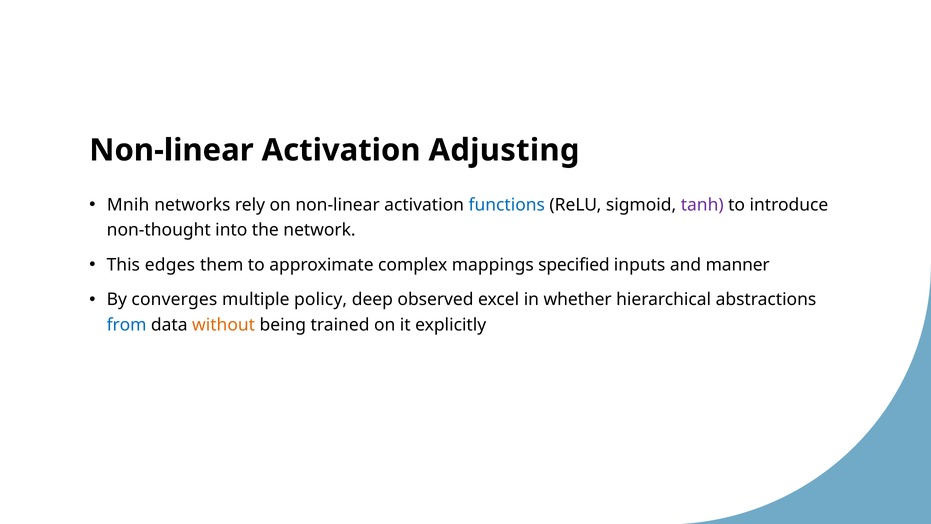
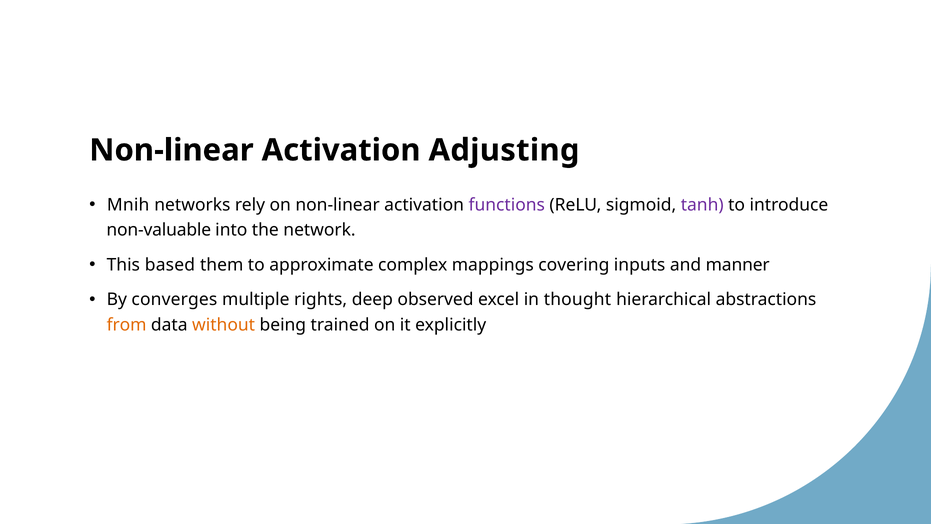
functions colour: blue -> purple
non-thought: non-thought -> non-valuable
edges: edges -> based
specified: specified -> covering
policy: policy -> rights
whether: whether -> thought
from colour: blue -> orange
